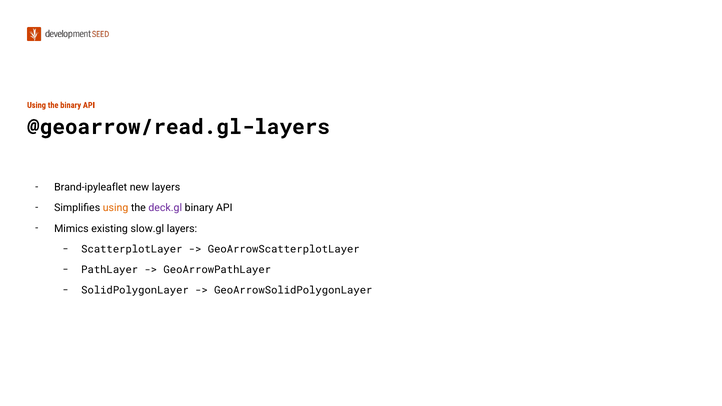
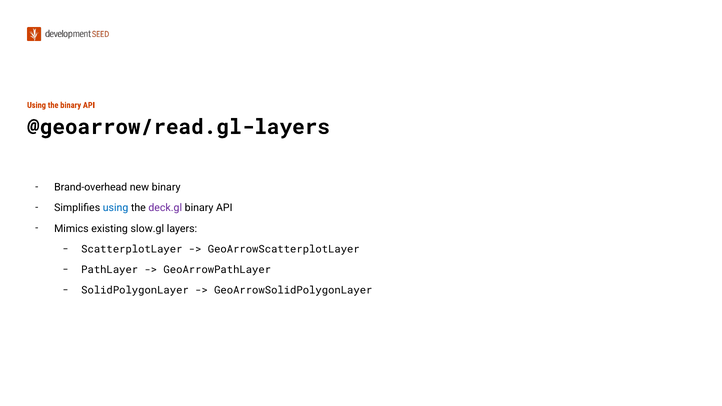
Brand-ipyleaflet: Brand-ipyleaflet -> Brand-overhead
new layers: layers -> binary
using at (116, 208) colour: orange -> blue
